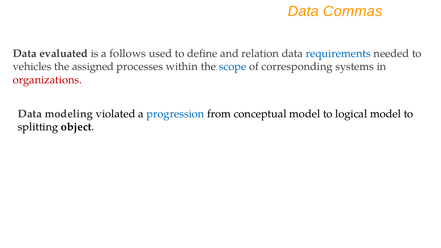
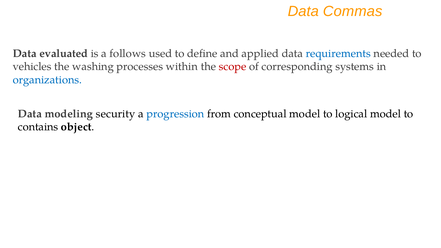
relation: relation -> applied
assigned: assigned -> washing
scope colour: blue -> red
organizations colour: red -> blue
violated: violated -> security
splitting: splitting -> contains
